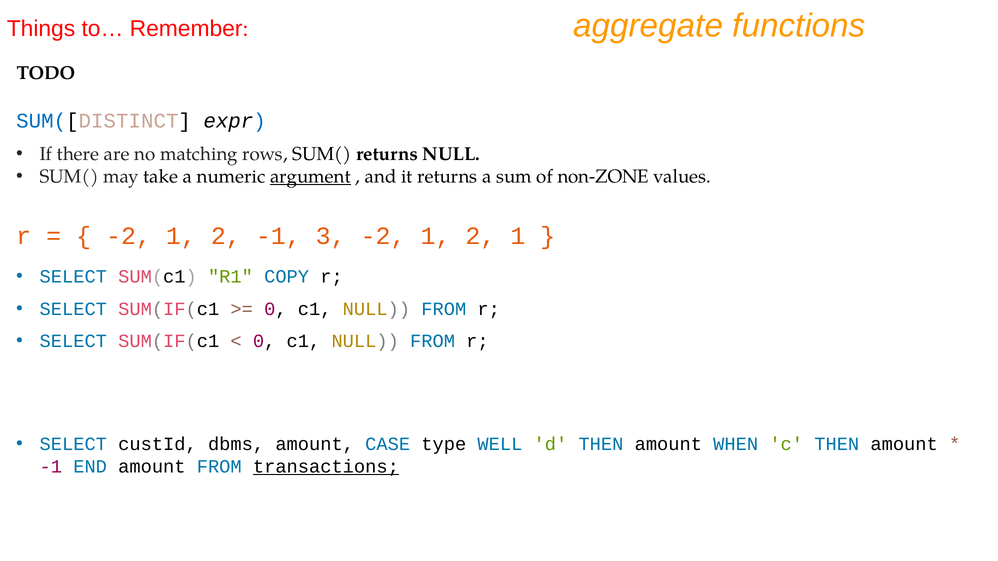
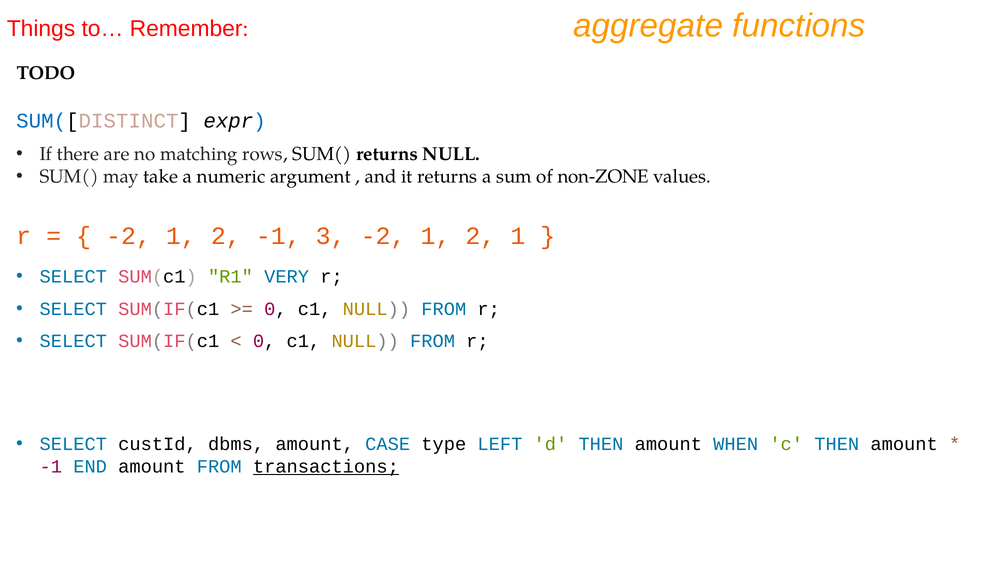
argument underline: present -> none
COPY: COPY -> VERY
WELL: WELL -> LEFT
